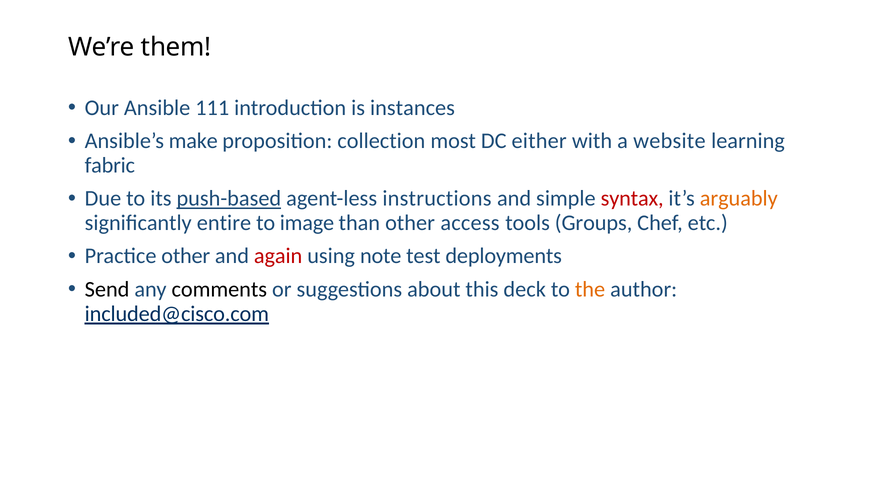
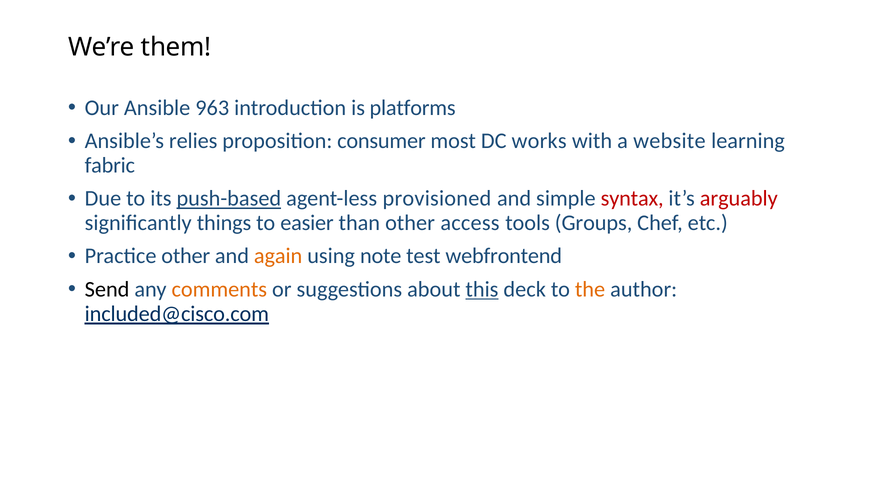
111: 111 -> 963
instances: instances -> platforms
make: make -> relies
collection: collection -> consumer
either: either -> works
instructions: instructions -> provisioned
arguably colour: orange -> red
entire: entire -> things
image: image -> easier
again colour: red -> orange
deployments: deployments -> webfrontend
comments colour: black -> orange
this underline: none -> present
